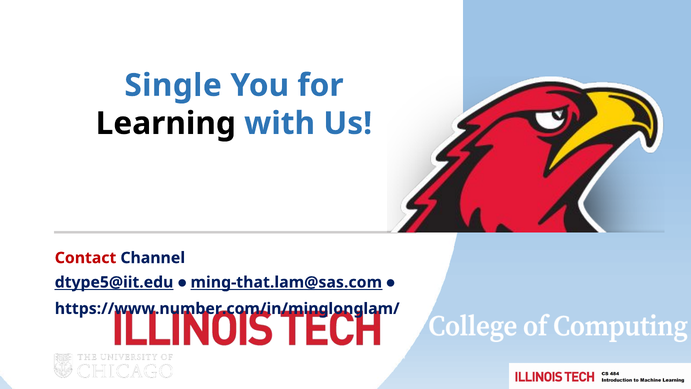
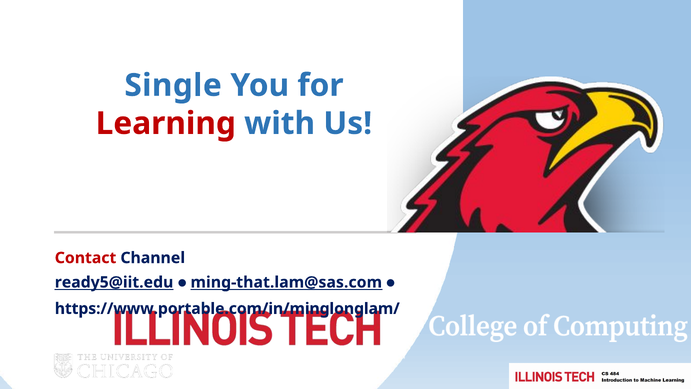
Learning colour: black -> red
dtype5@iit.edu: dtype5@iit.edu -> ready5@iit.edu
https://www.number.com/in/minglonglam/: https://www.number.com/in/minglonglam/ -> https://www.portable.com/in/minglonglam/
